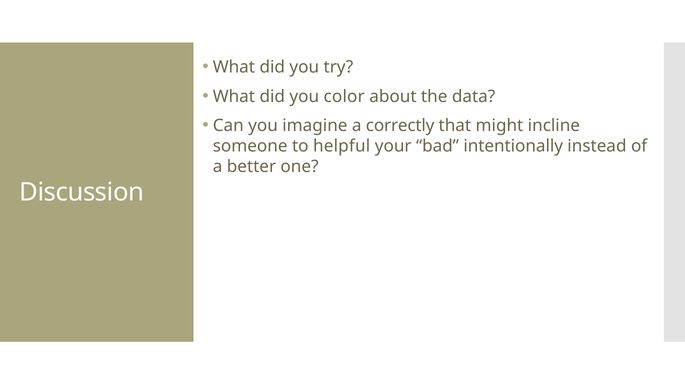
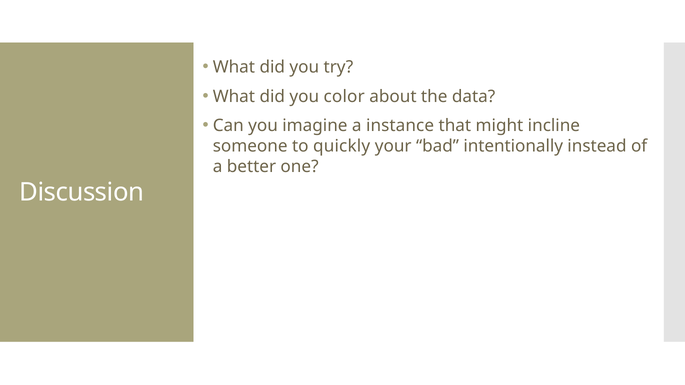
correctly: correctly -> instance
helpful: helpful -> quickly
